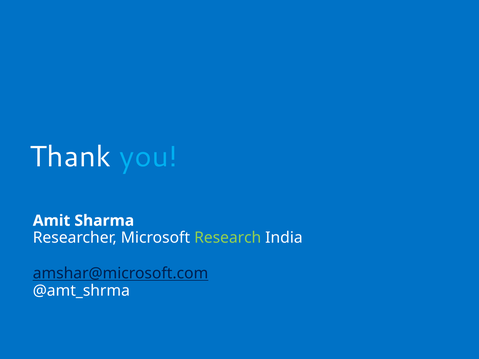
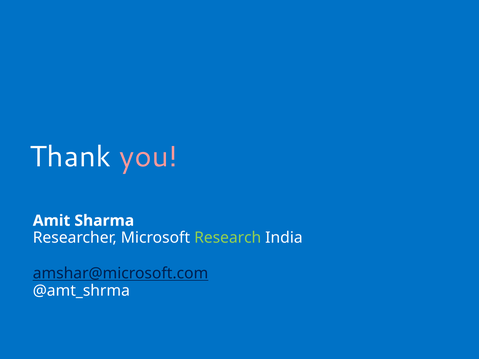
you colour: light blue -> pink
